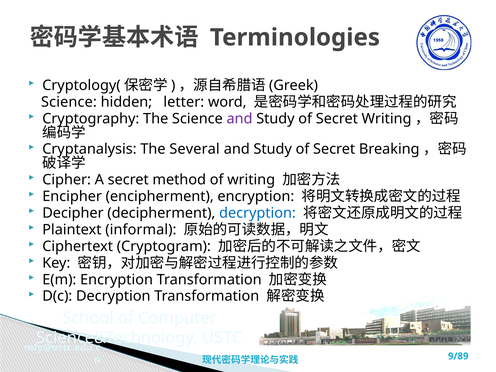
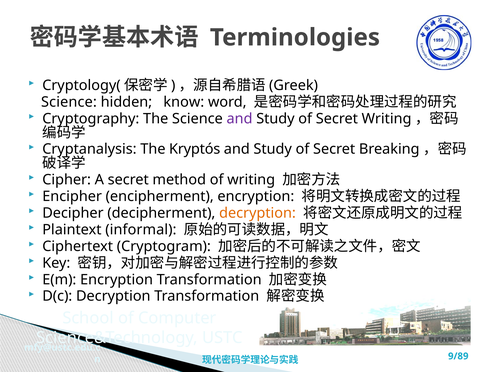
letter: letter -> know
Several: Several -> Kryptós
decryption at (258, 213) colour: blue -> orange
